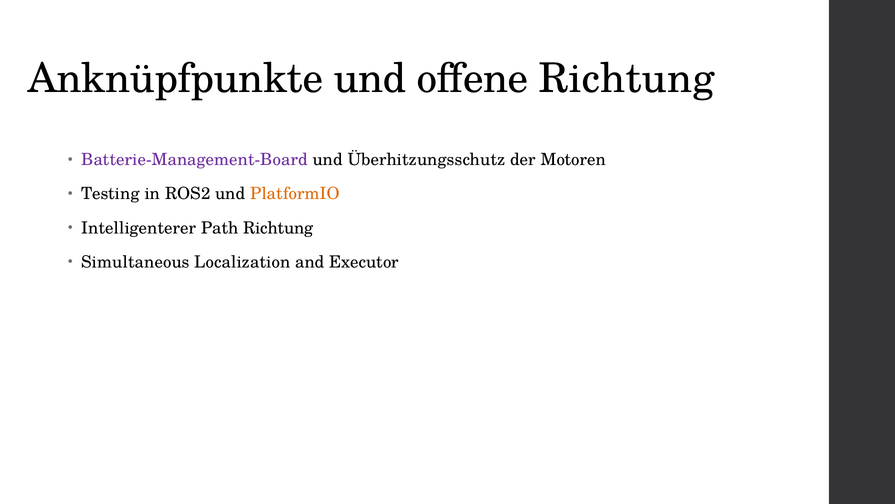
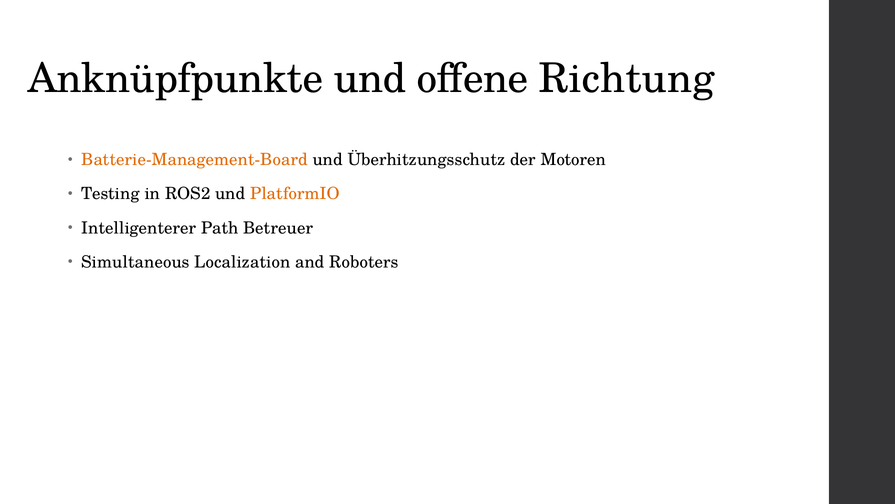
Batterie-Management-Board colour: purple -> orange
Path Richtung: Richtung -> Betreuer
Executor: Executor -> Roboters
